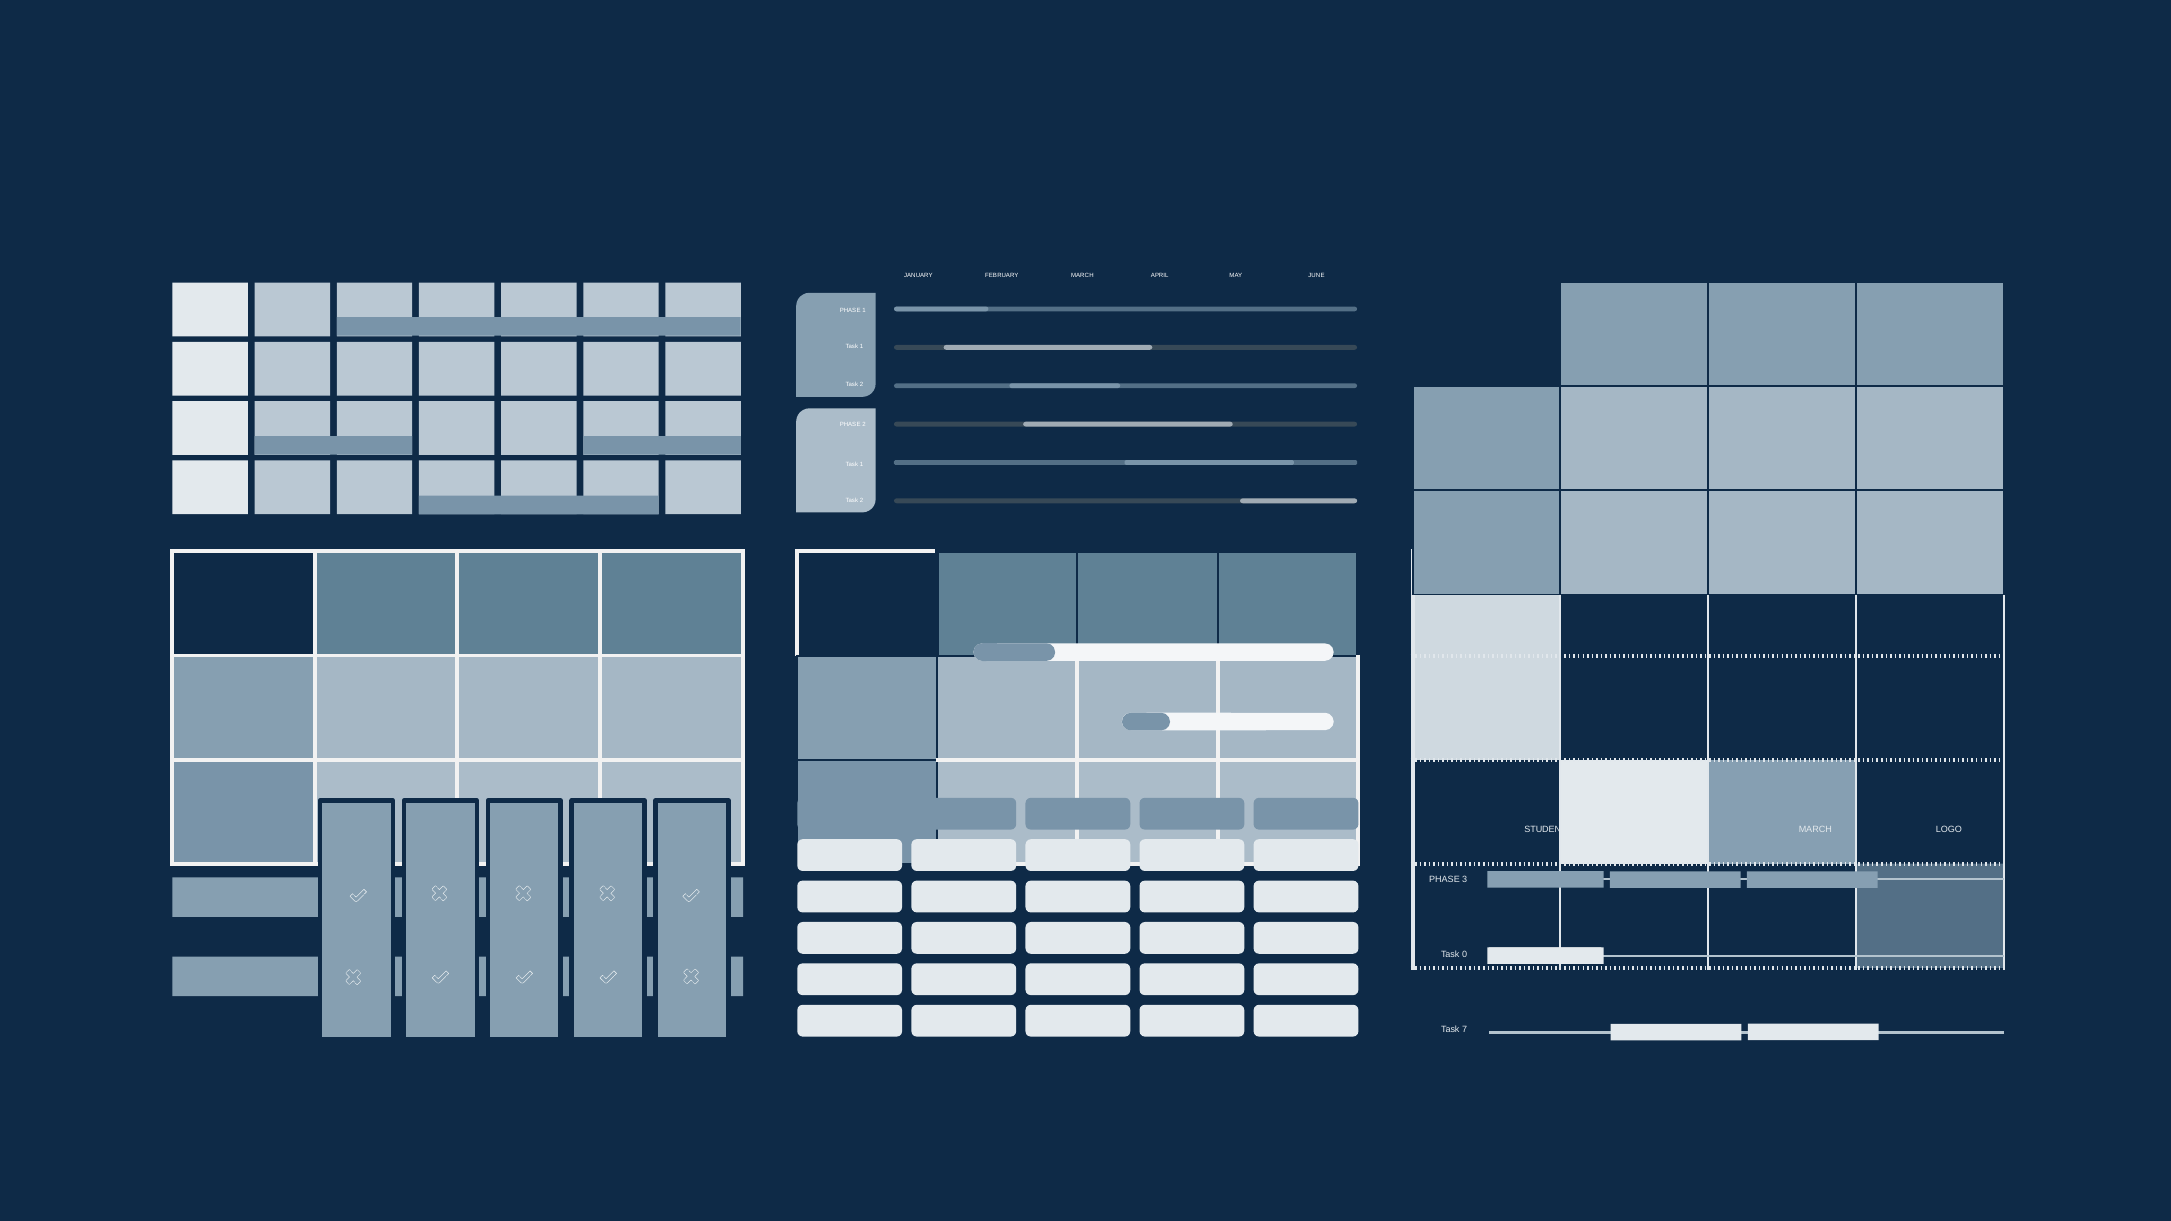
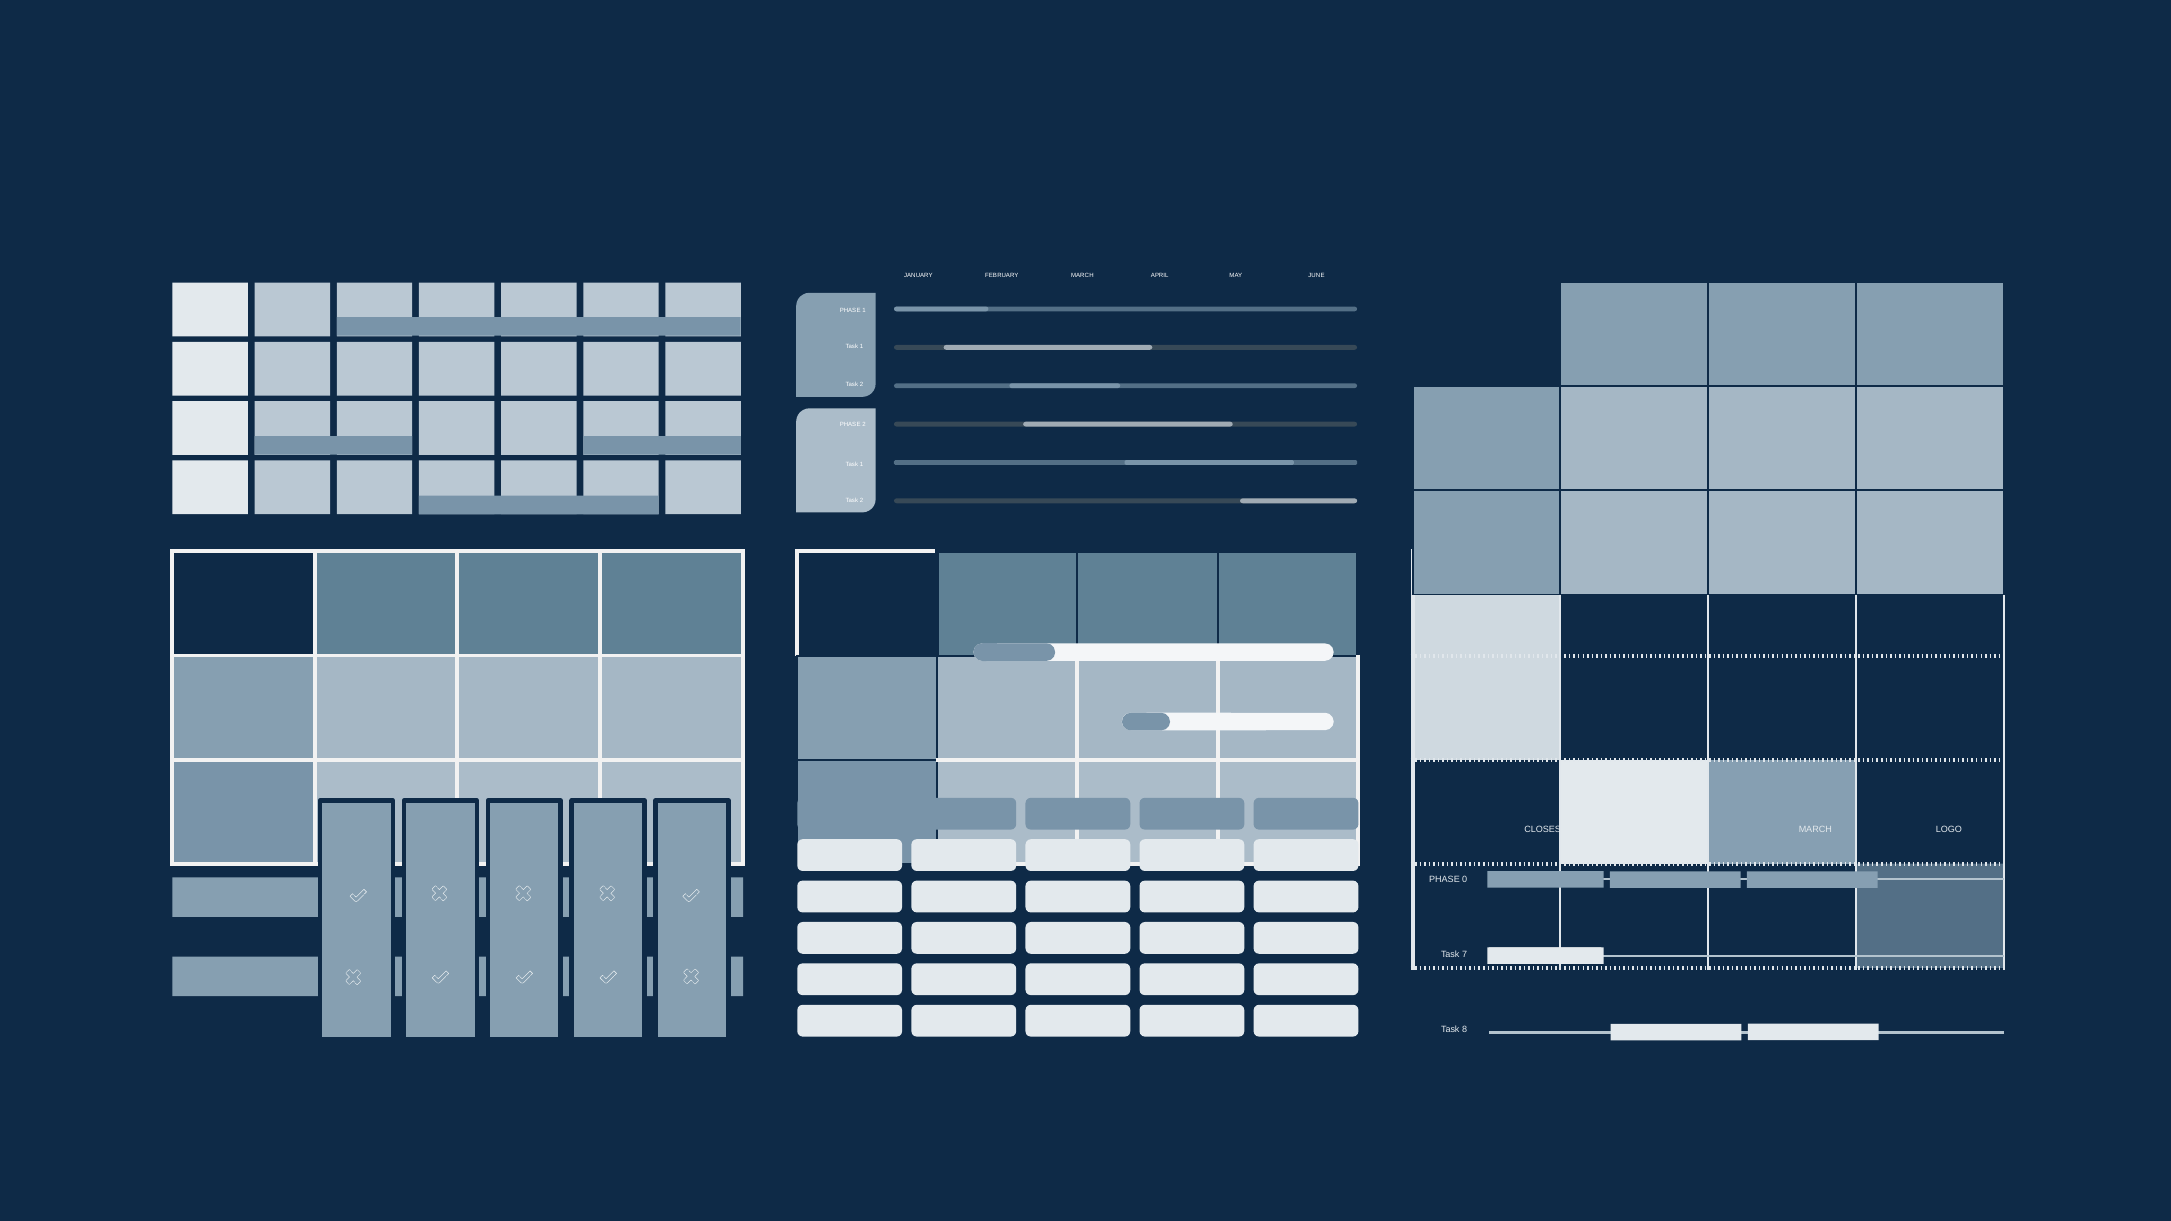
STUDENT: STUDENT -> CLOSEST
3: 3 -> 0
0: 0 -> 7
7: 7 -> 8
